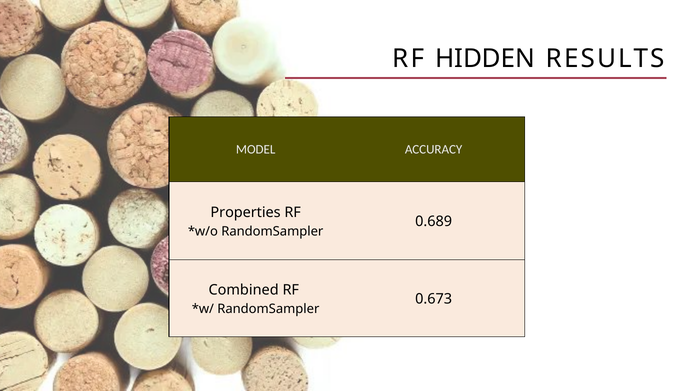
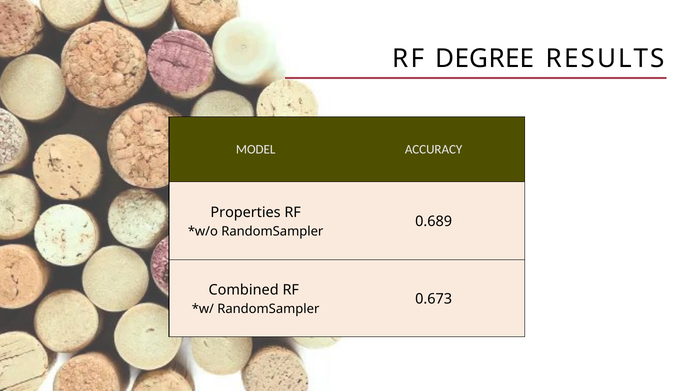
HIDDEN: HIDDEN -> DEGREE
